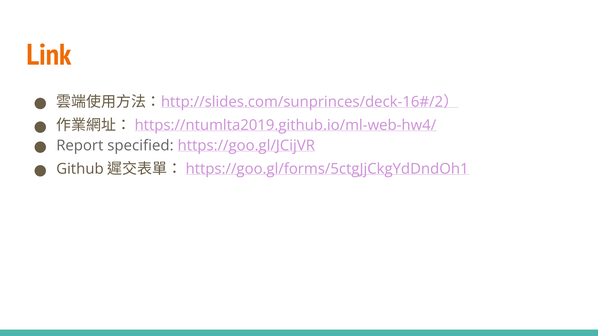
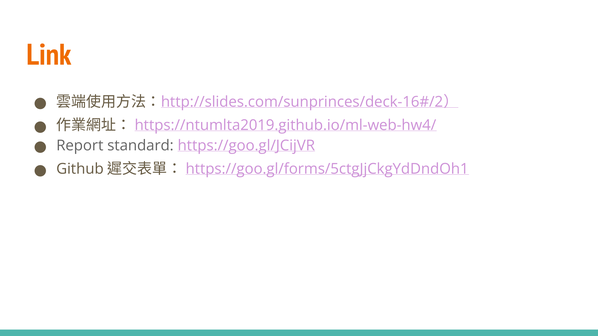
specified: specified -> standard
